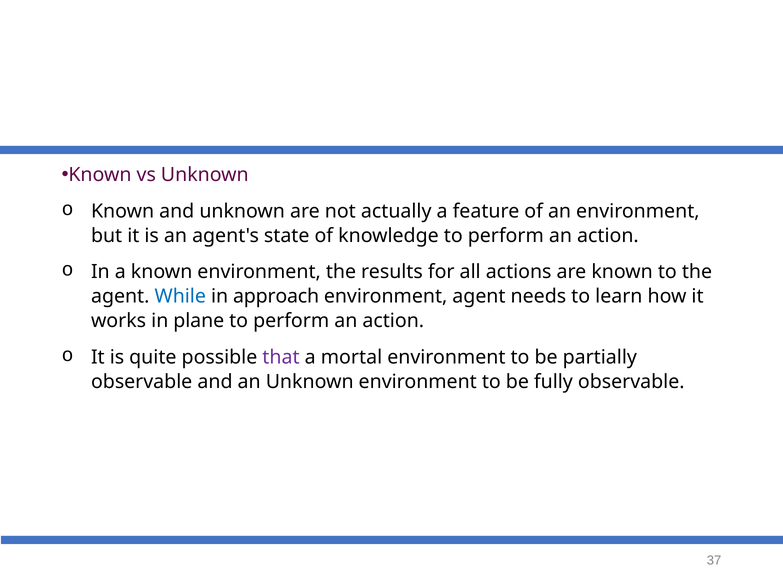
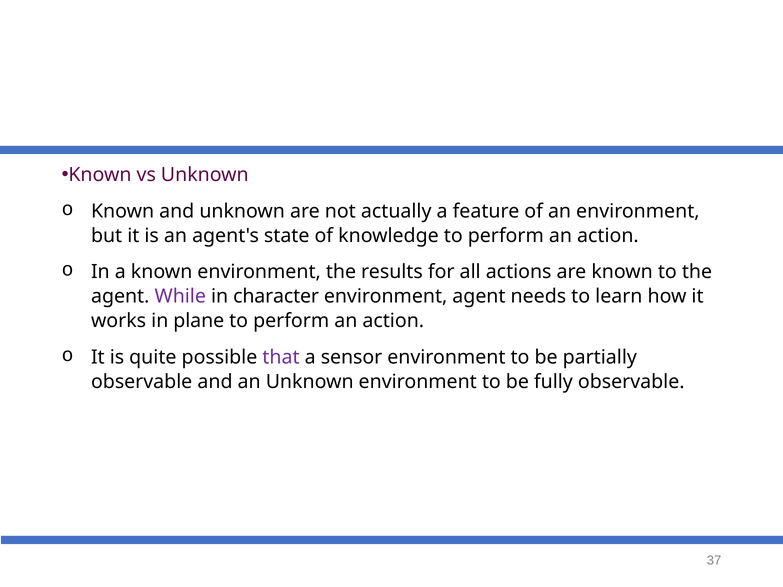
While colour: blue -> purple
approach: approach -> character
mortal: mortal -> sensor
